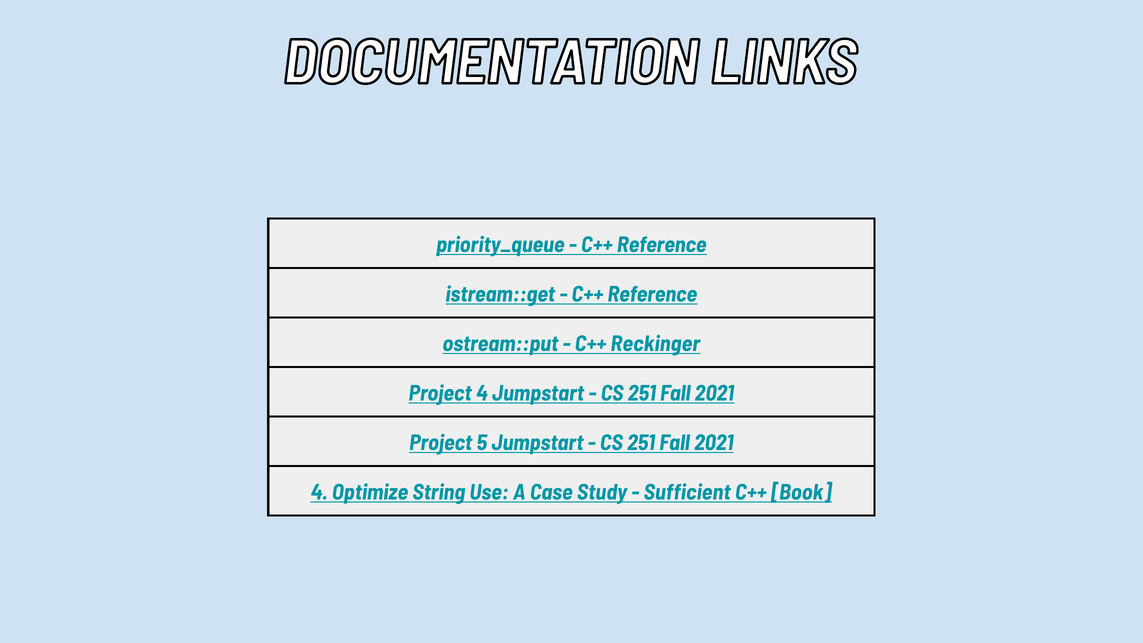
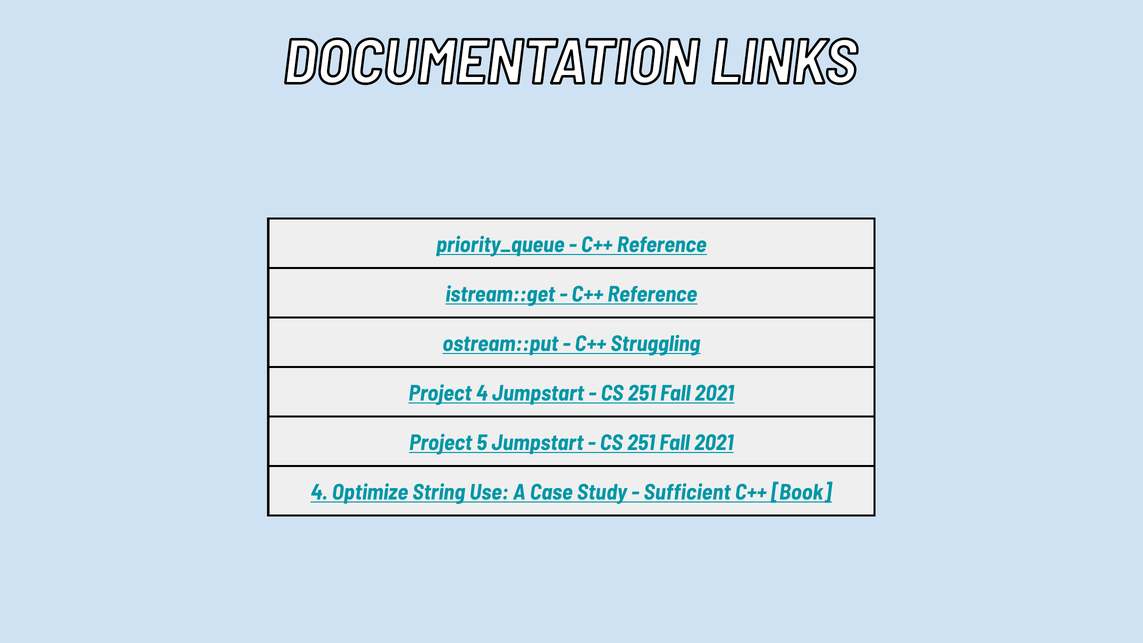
Reckinger: Reckinger -> Struggling
